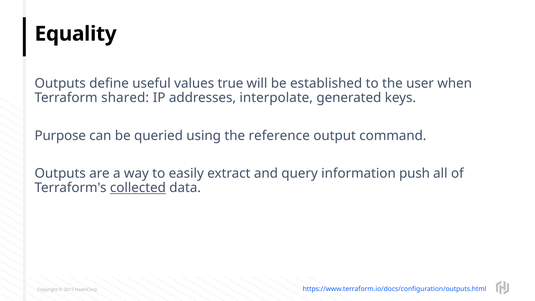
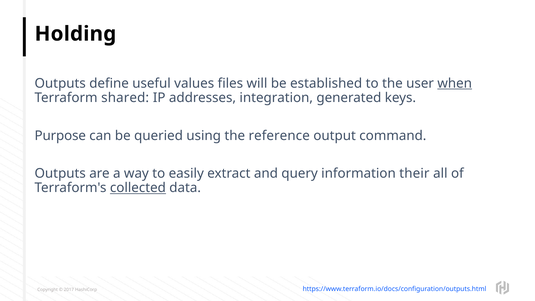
Equality: Equality -> Holding
true: true -> files
when underline: none -> present
interpolate: interpolate -> integration
push: push -> their
